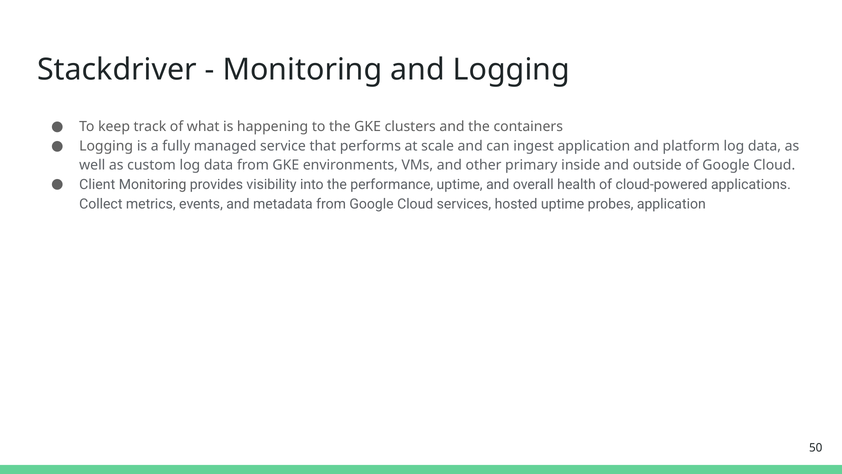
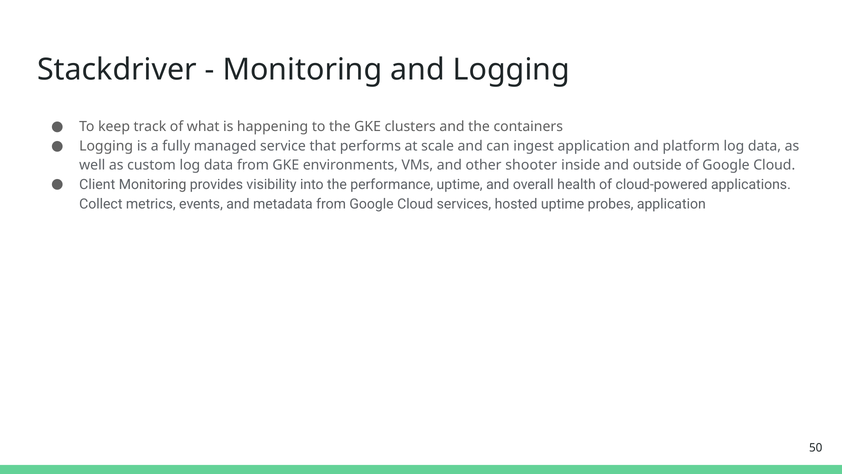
primary: primary -> shooter
